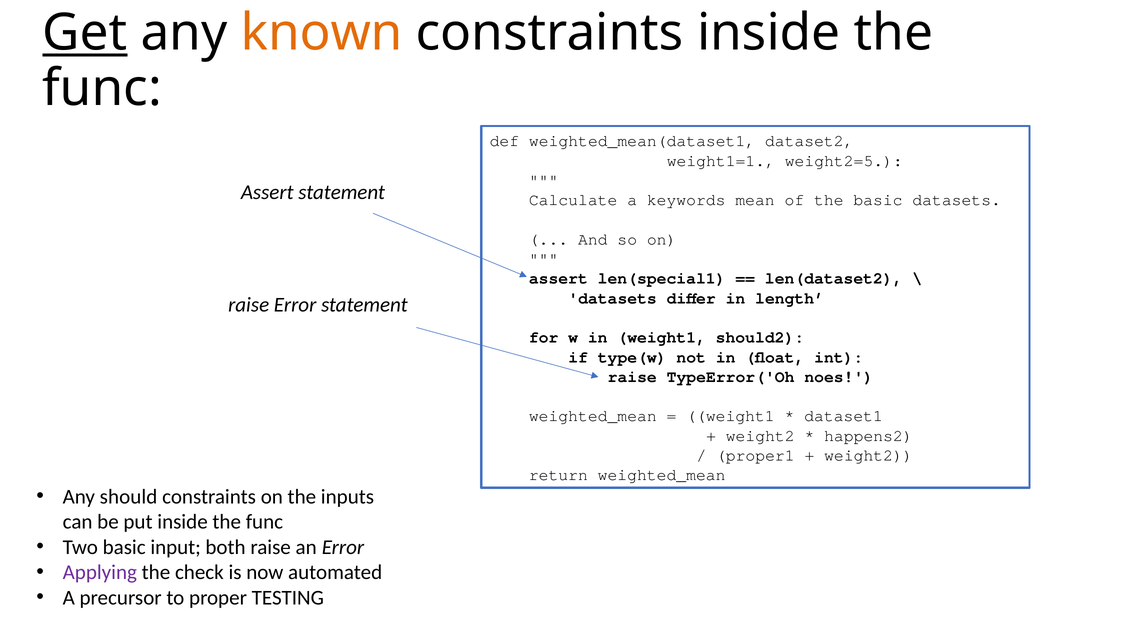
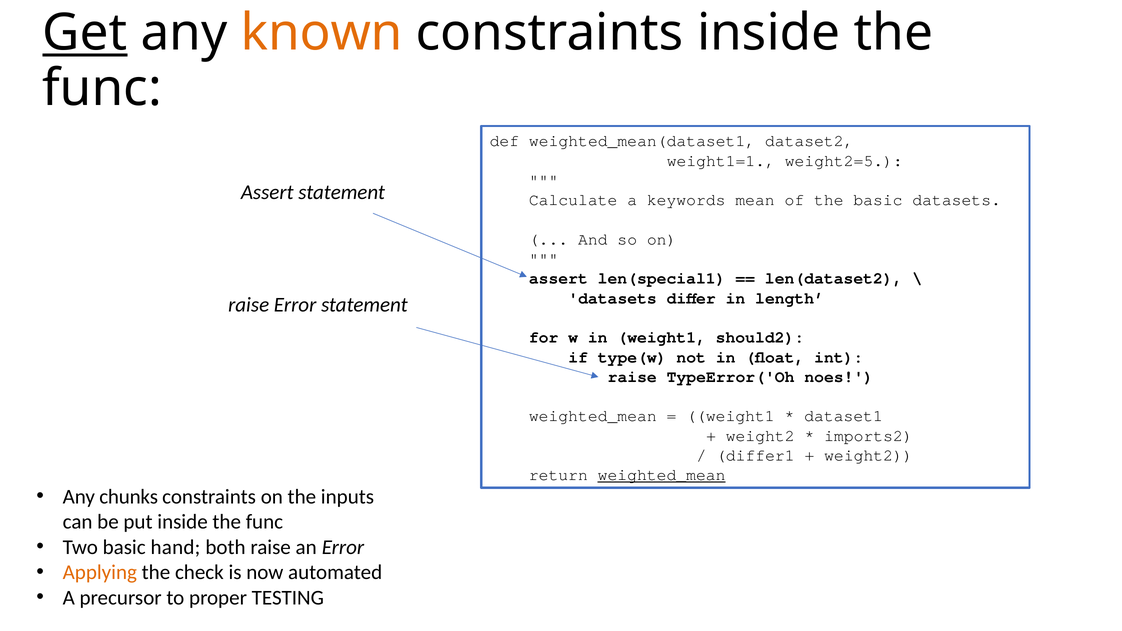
happens2: happens2 -> imports2
proper1: proper1 -> differ1
weighted_mean at (662, 475) underline: none -> present
should: should -> chunks
input: input -> hand
Applying colour: purple -> orange
